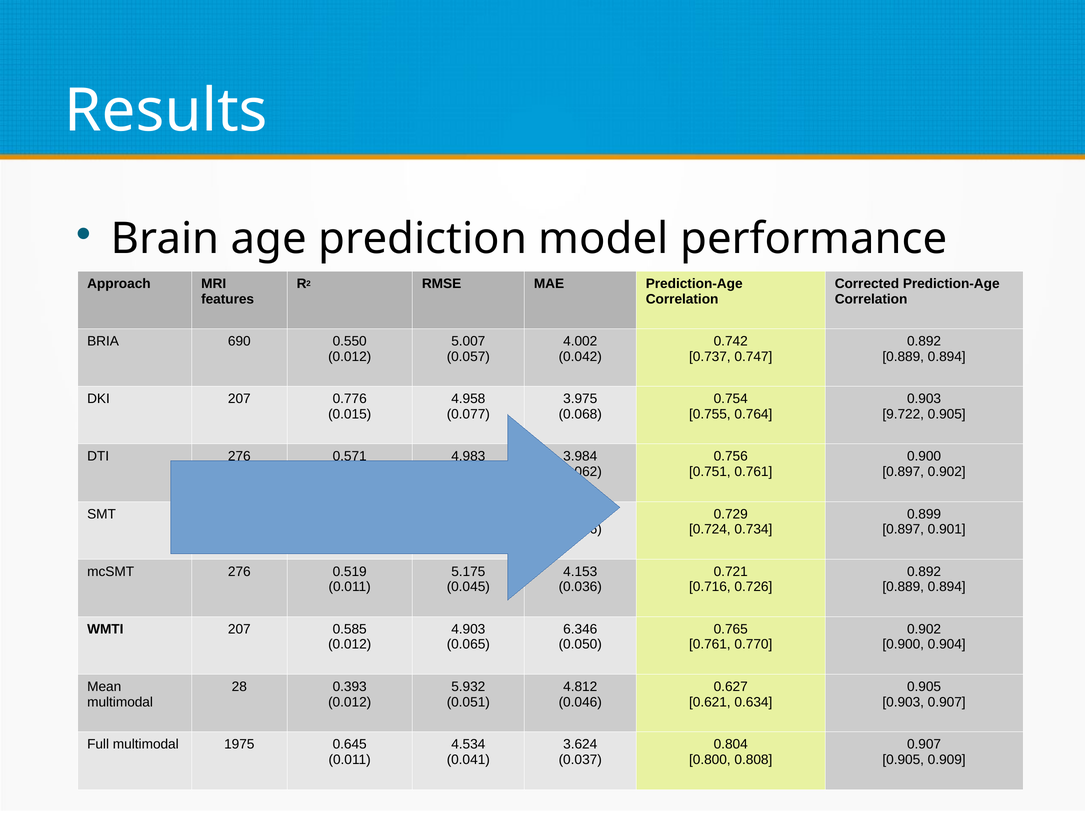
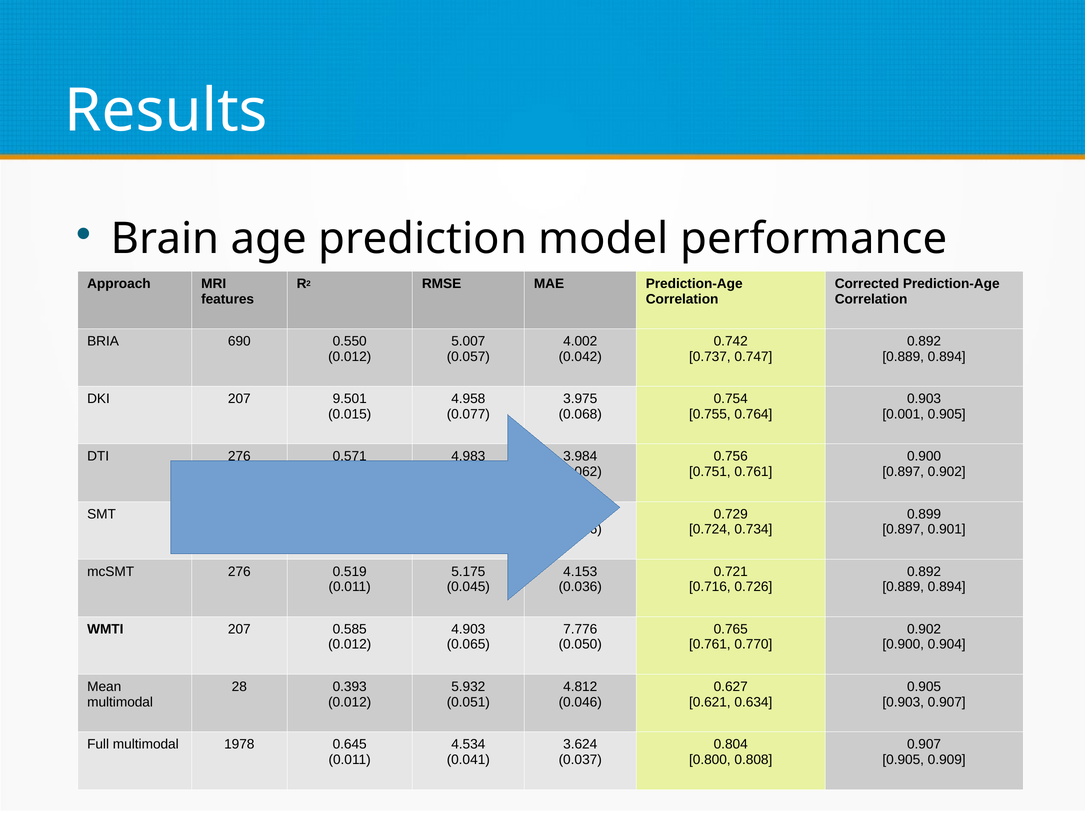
0.776: 0.776 -> 9.501
9.722: 9.722 -> 0.001
6.346: 6.346 -> 7.776
1975: 1975 -> 1978
